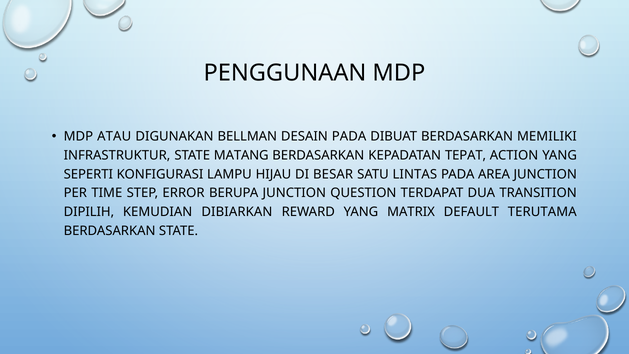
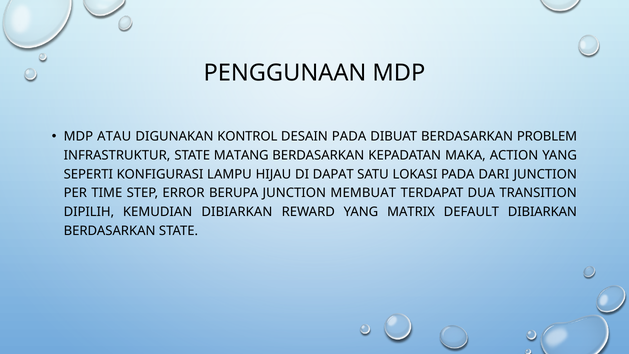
BELLMAN: BELLMAN -> KONTROL
MEMILIKI: MEMILIKI -> PROBLEM
TEPAT: TEPAT -> MAKA
BESAR: BESAR -> DAPAT
LINTAS: LINTAS -> LOKASI
AREA: AREA -> DARI
QUESTION: QUESTION -> MEMBUAT
DEFAULT TERUTAMA: TERUTAMA -> DIBIARKAN
